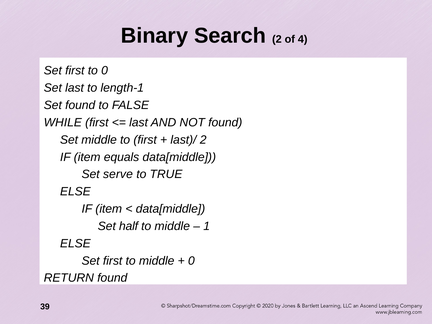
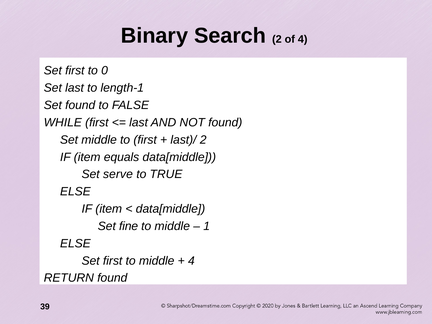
half: half -> fine
0 at (191, 261): 0 -> 4
